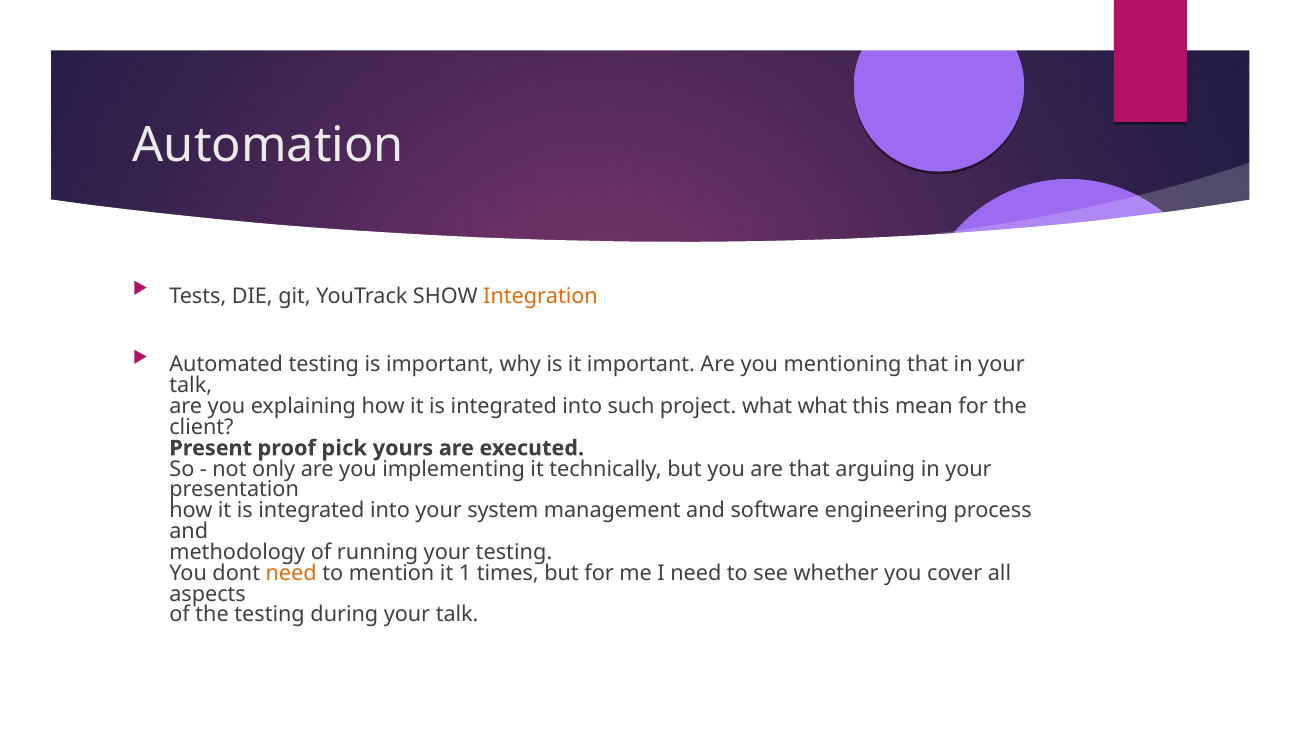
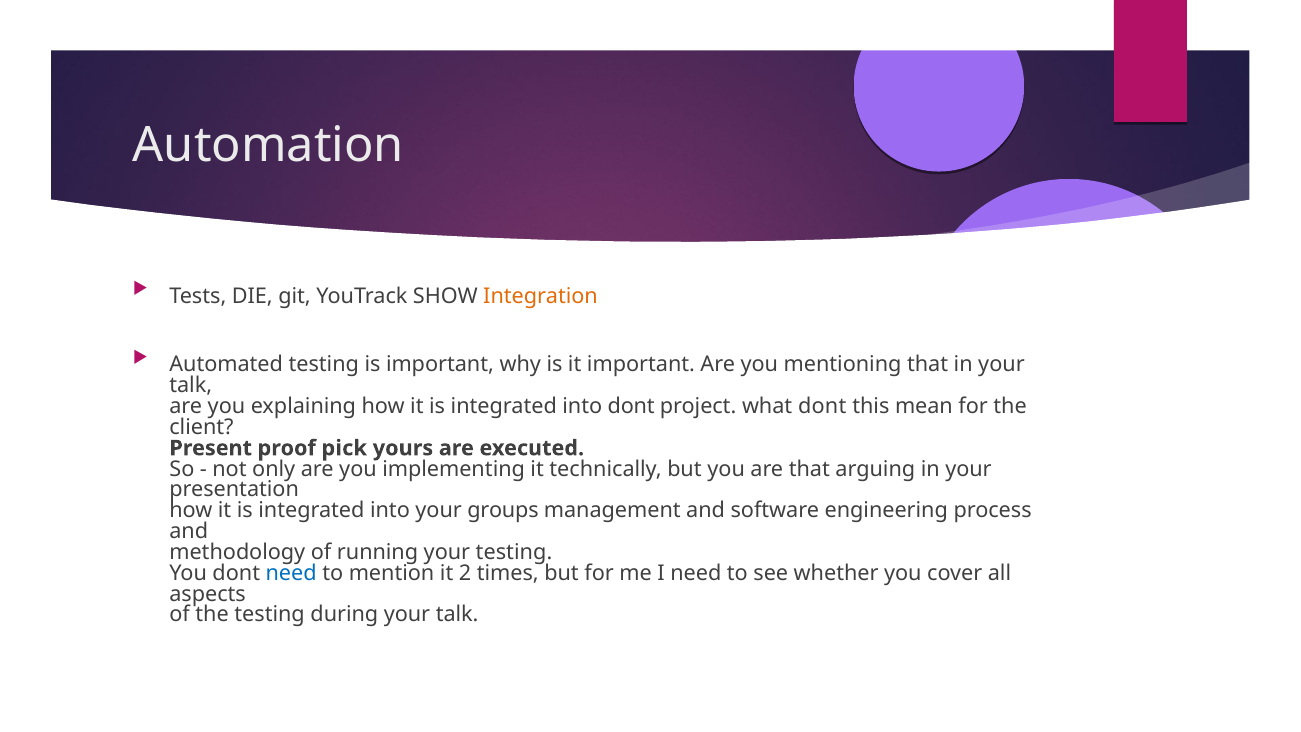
into such: such -> dont
what what: what -> dont
system: system -> groups
need at (291, 573) colour: orange -> blue
1: 1 -> 2
